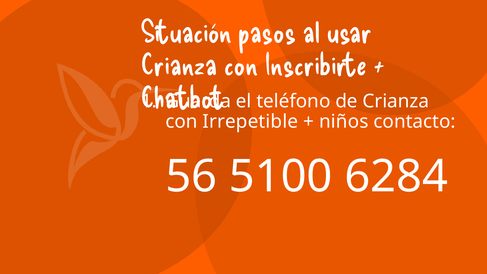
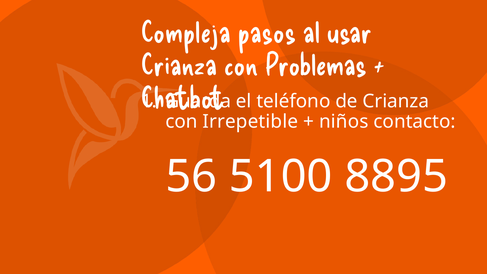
Situación: Situación -> Compleja
Inscribirte: Inscribirte -> Problemas
6284: 6284 -> 8895
